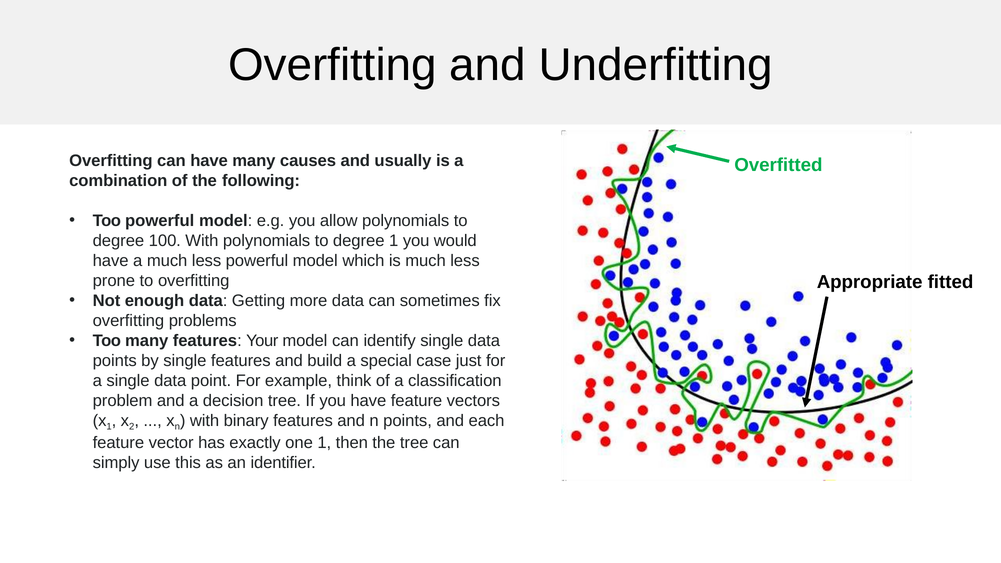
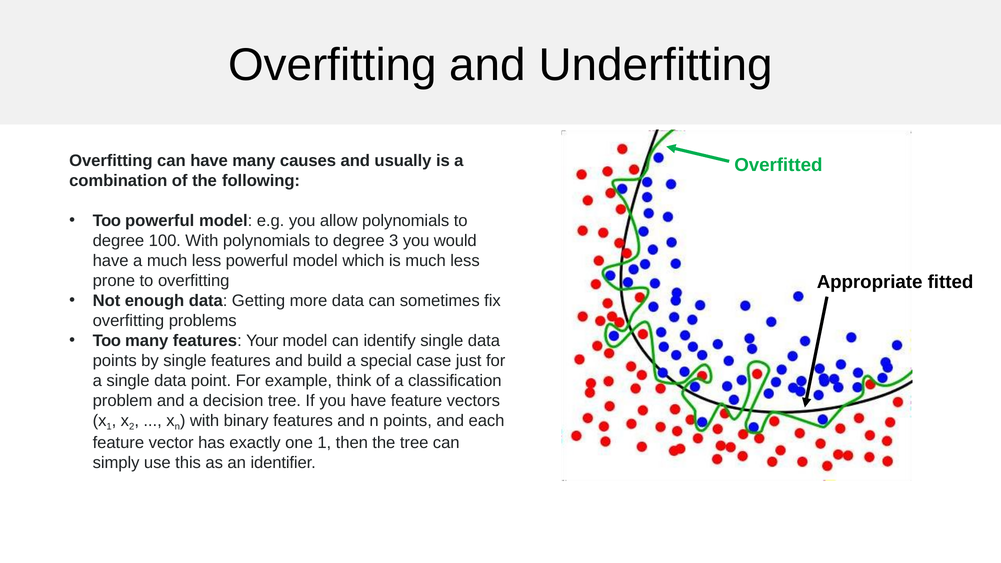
degree 1: 1 -> 3
